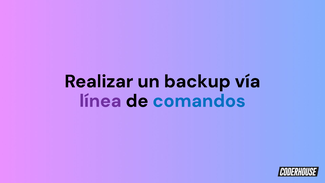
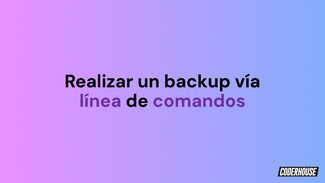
comandos colour: blue -> purple
